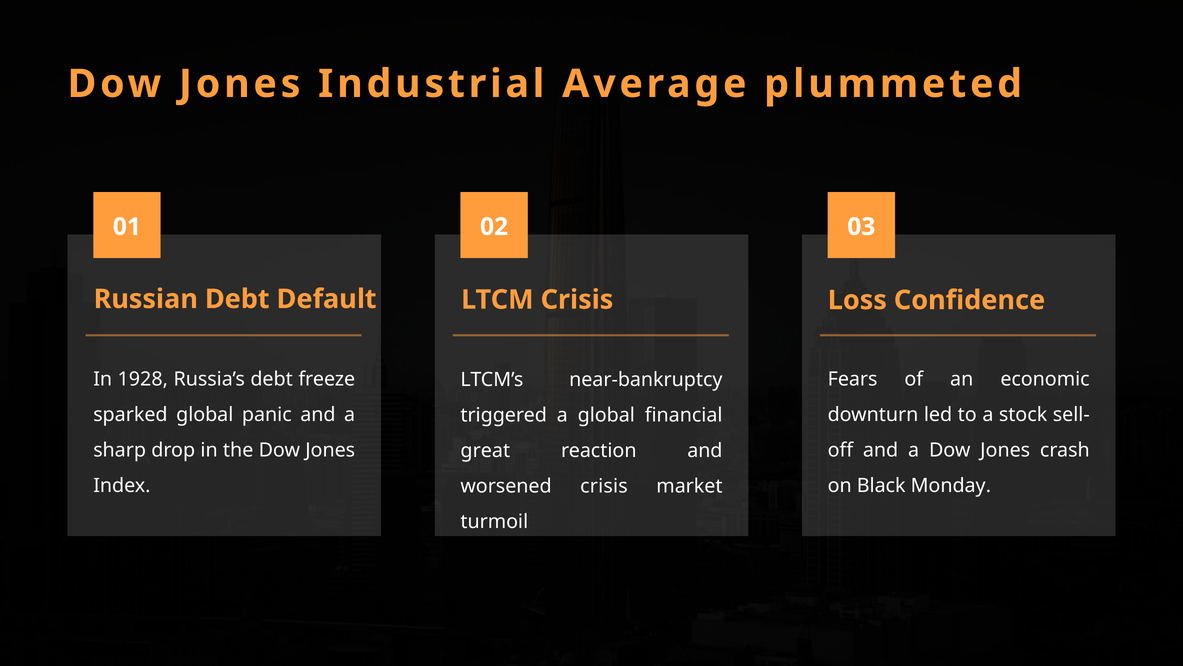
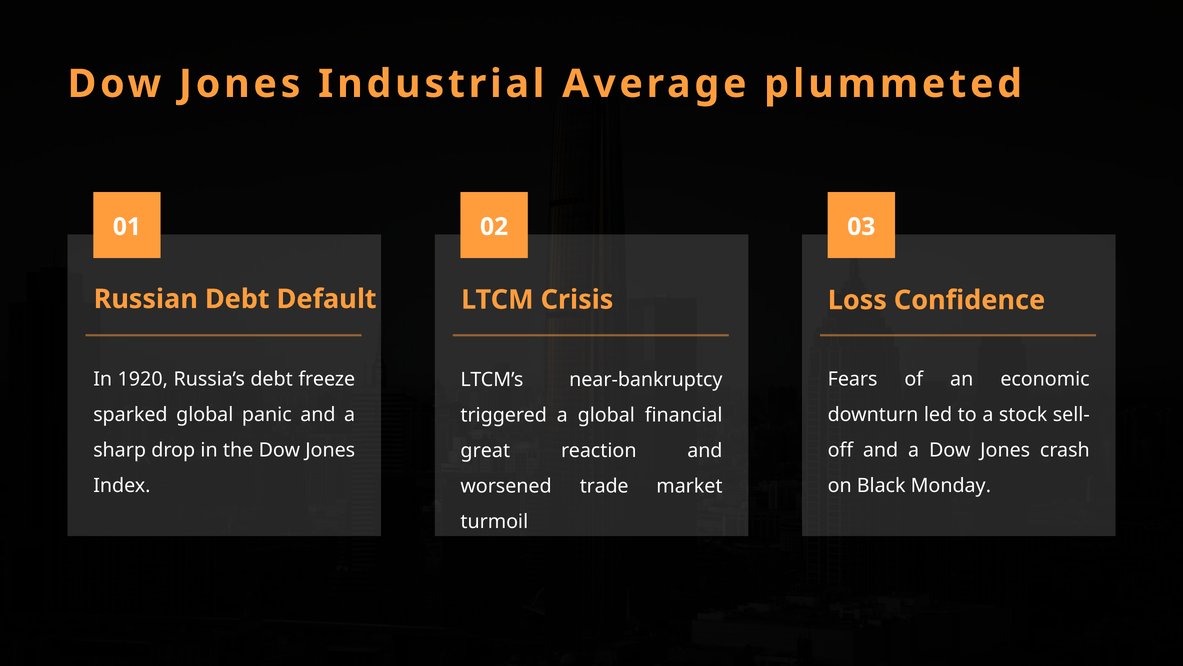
1928: 1928 -> 1920
worsened crisis: crisis -> trade
